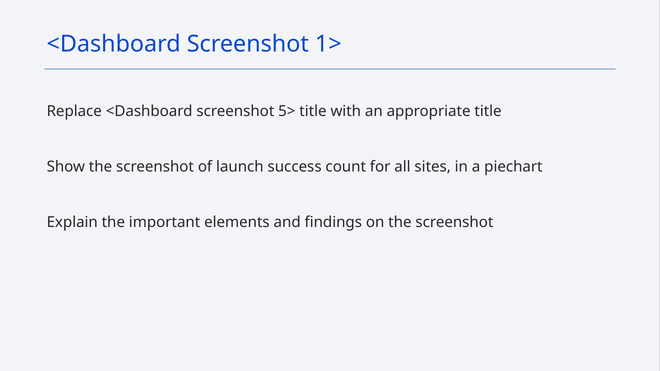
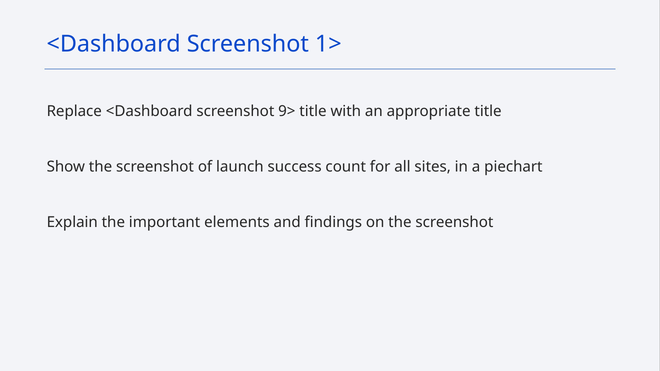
5>: 5> -> 9>
